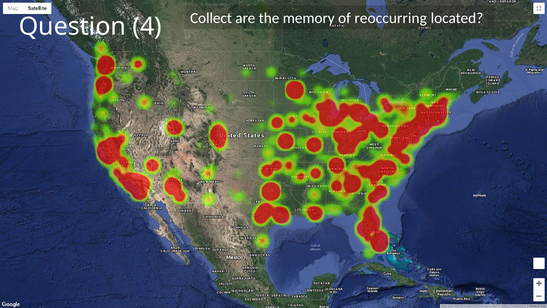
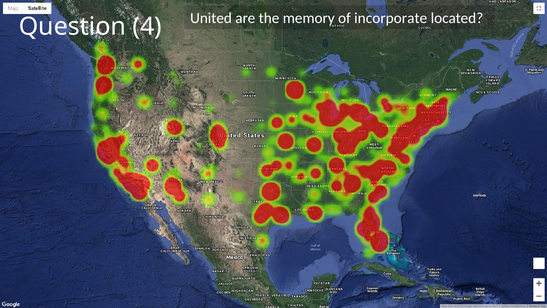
Collect: Collect -> United
reoccurring: reoccurring -> incorporate
